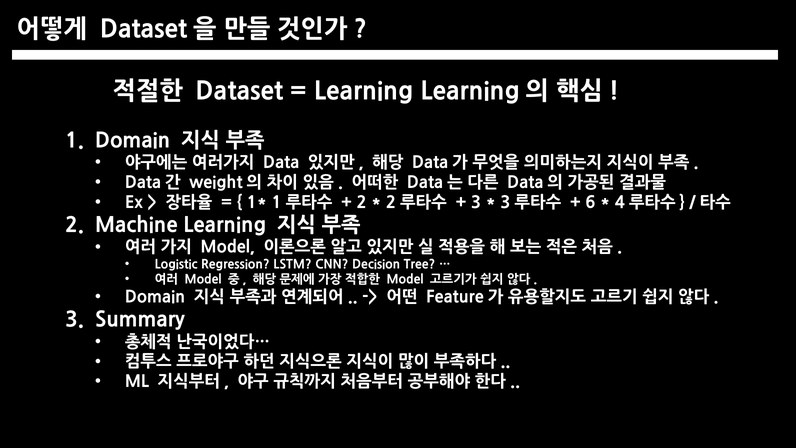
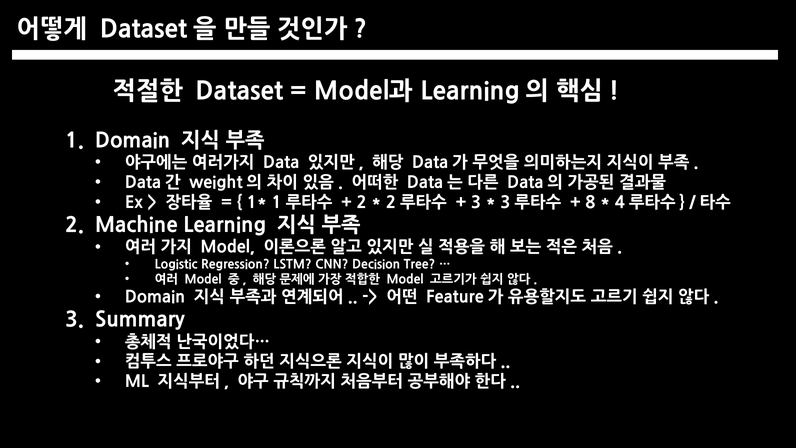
Learning at (364, 91): Learning -> Model과
6: 6 -> 8
